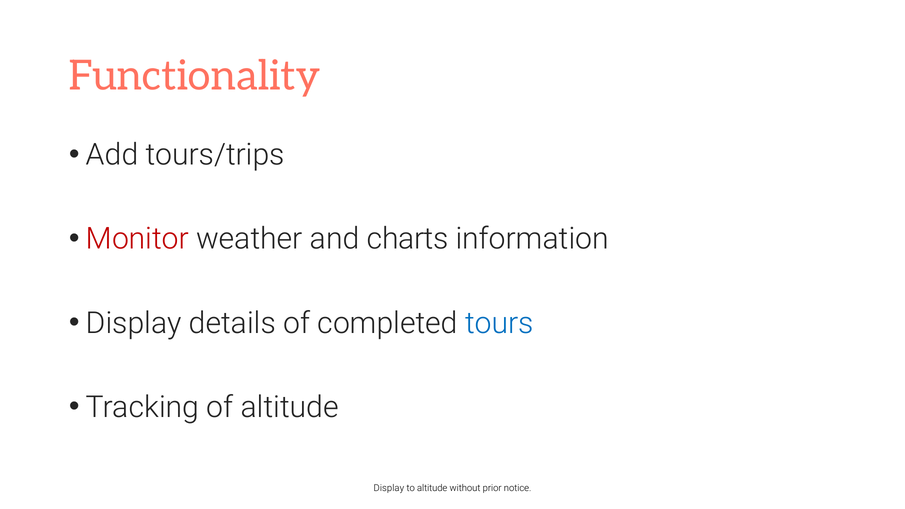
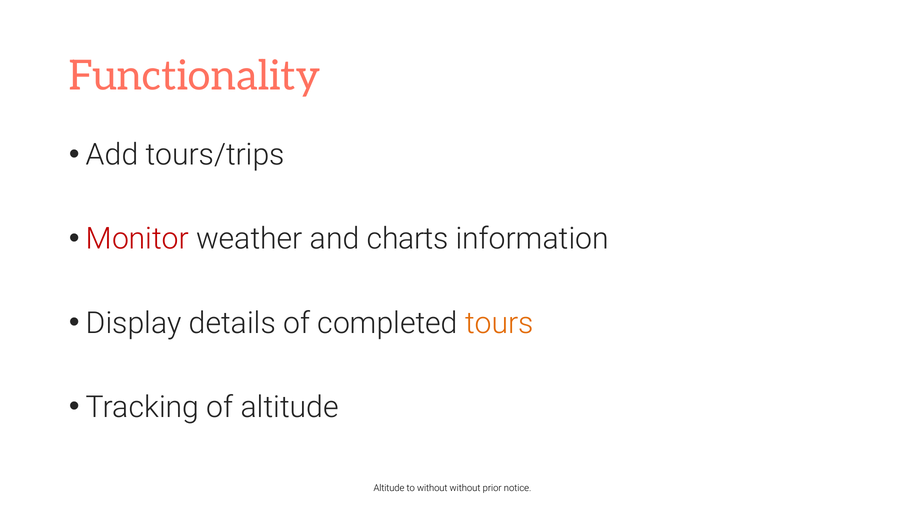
tours colour: blue -> orange
Display at (389, 488): Display -> Altitude
to altitude: altitude -> without
